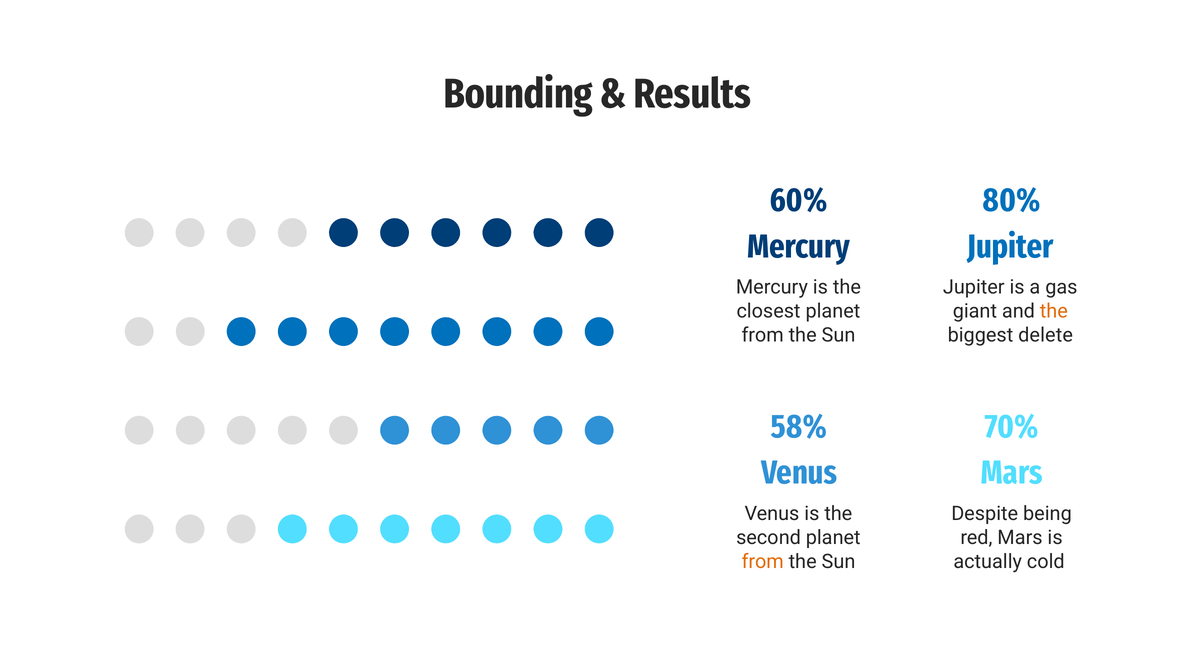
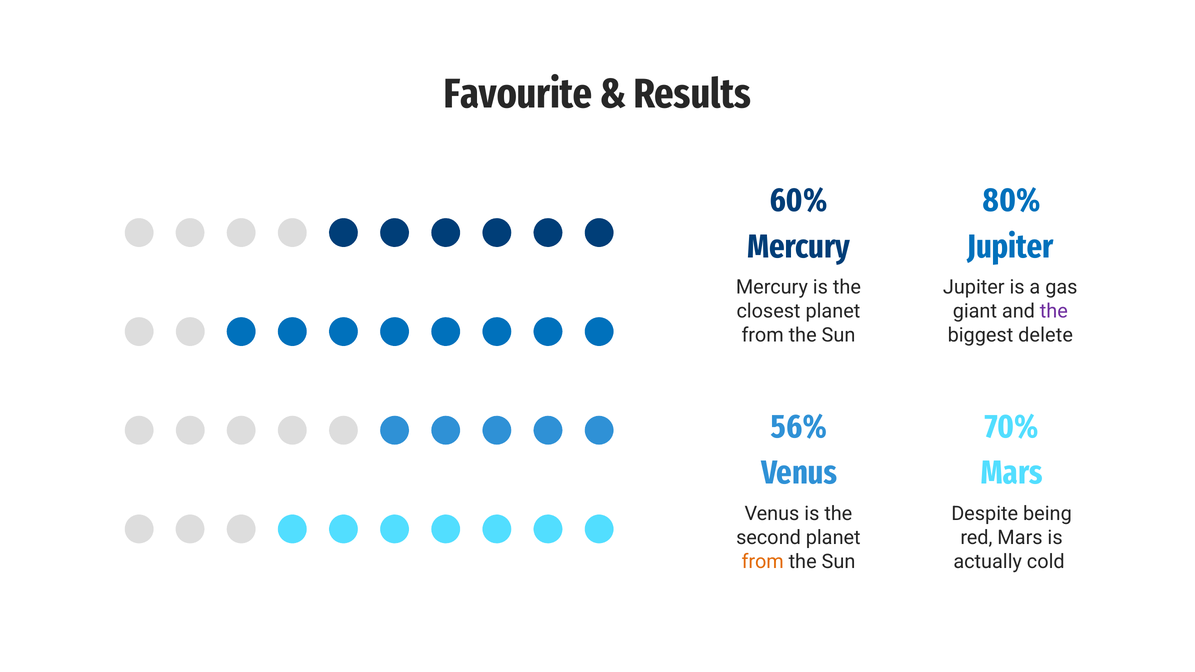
Bounding: Bounding -> Favourite
the at (1054, 311) colour: orange -> purple
58%: 58% -> 56%
